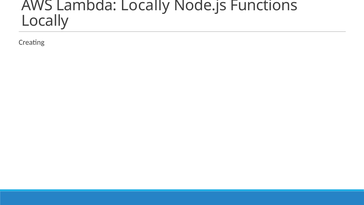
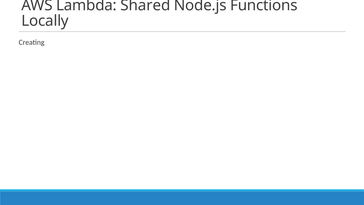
Lambda Locally: Locally -> Shared
